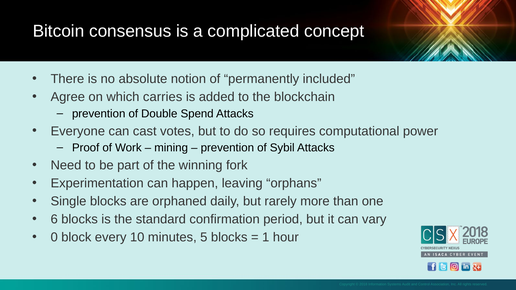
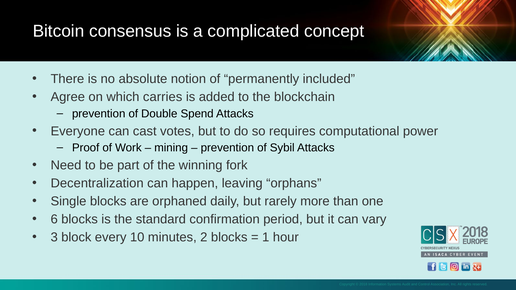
Experimentation: Experimentation -> Decentralization
0: 0 -> 3
5: 5 -> 2
